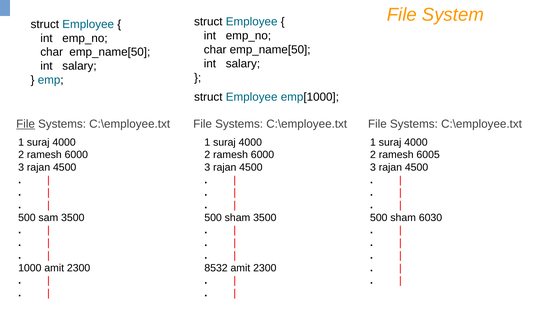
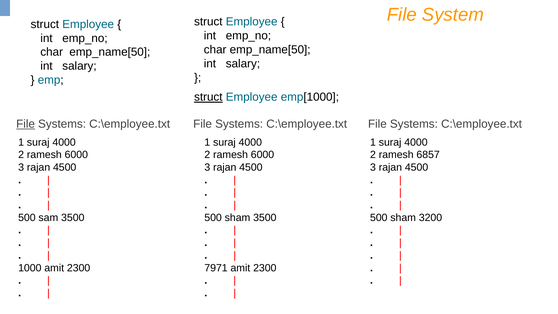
struct at (208, 97) underline: none -> present
6005: 6005 -> 6857
6030: 6030 -> 3200
8532: 8532 -> 7971
